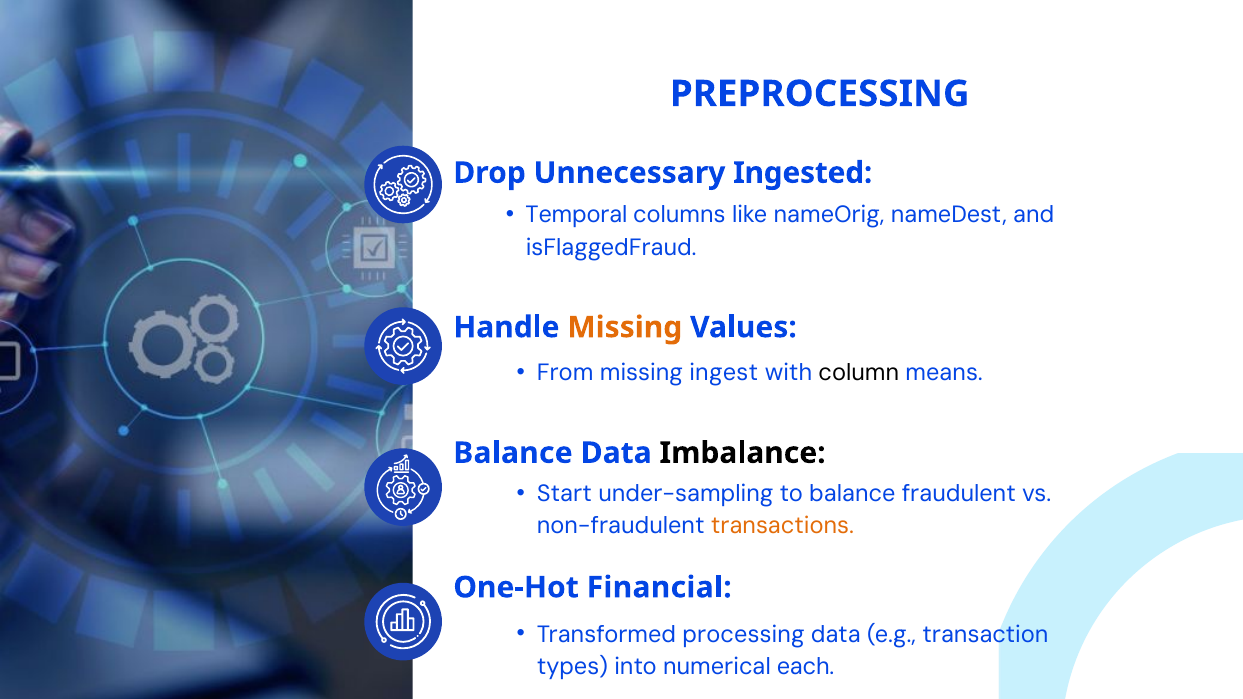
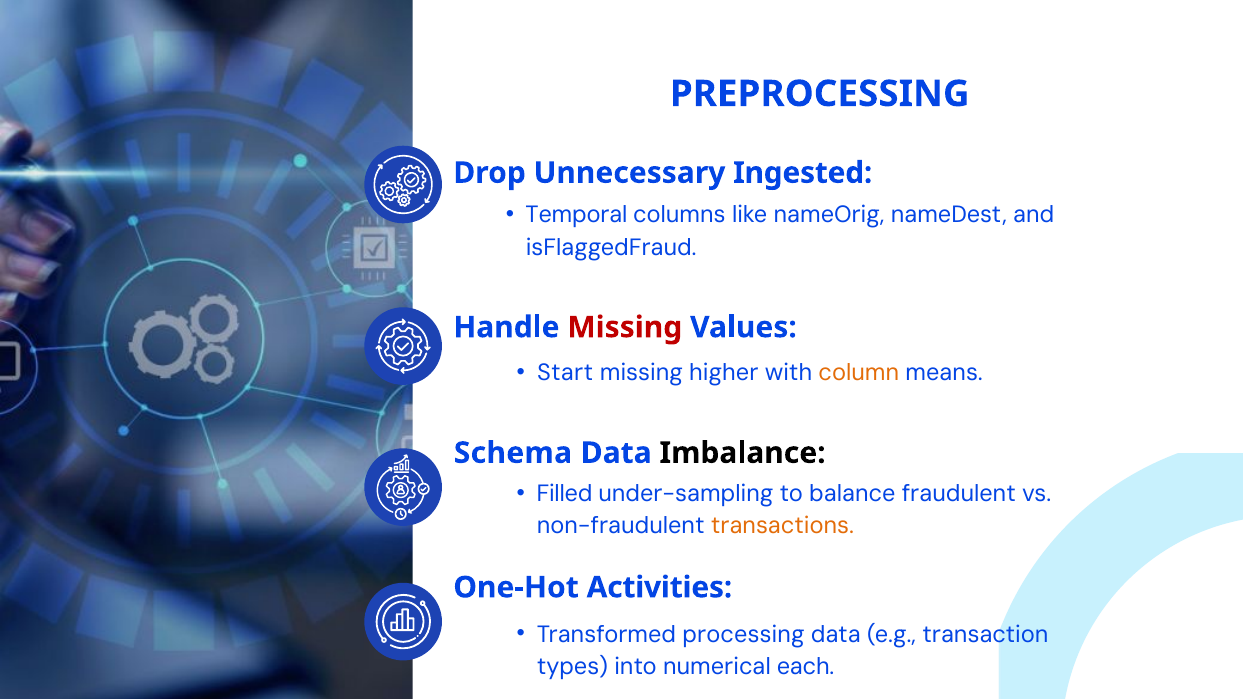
Missing at (625, 327) colour: orange -> red
From: From -> Start
ingest: ingest -> higher
column colour: black -> orange
Balance at (513, 453): Balance -> Schema
Start: Start -> Filled
Financial: Financial -> Activities
